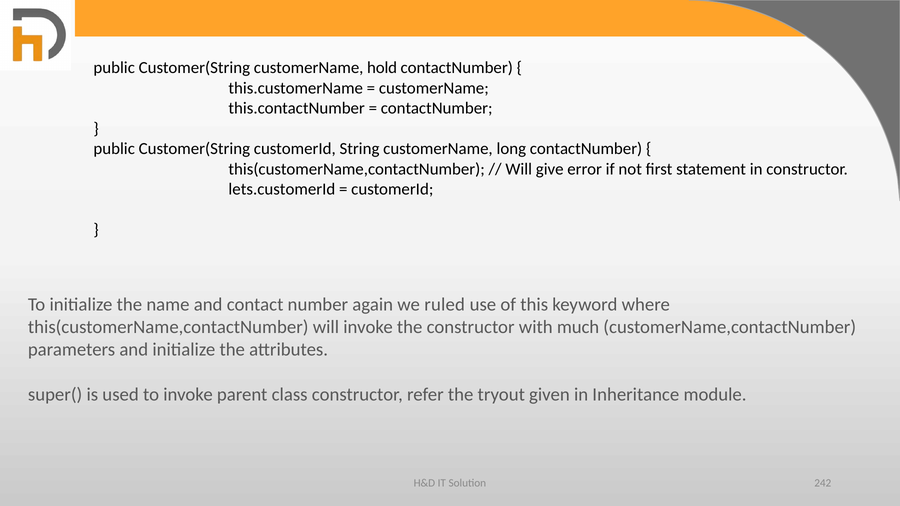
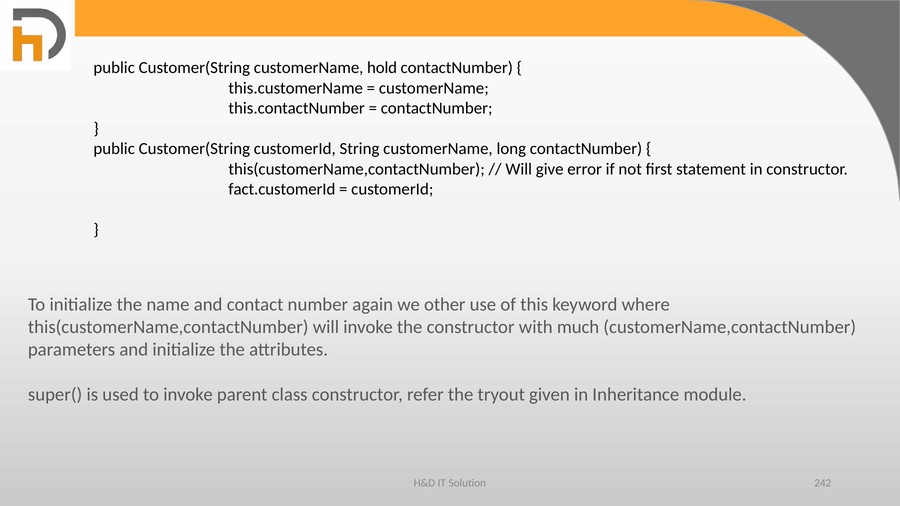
lets.customerId: lets.customerId -> fact.customerId
ruled: ruled -> other
